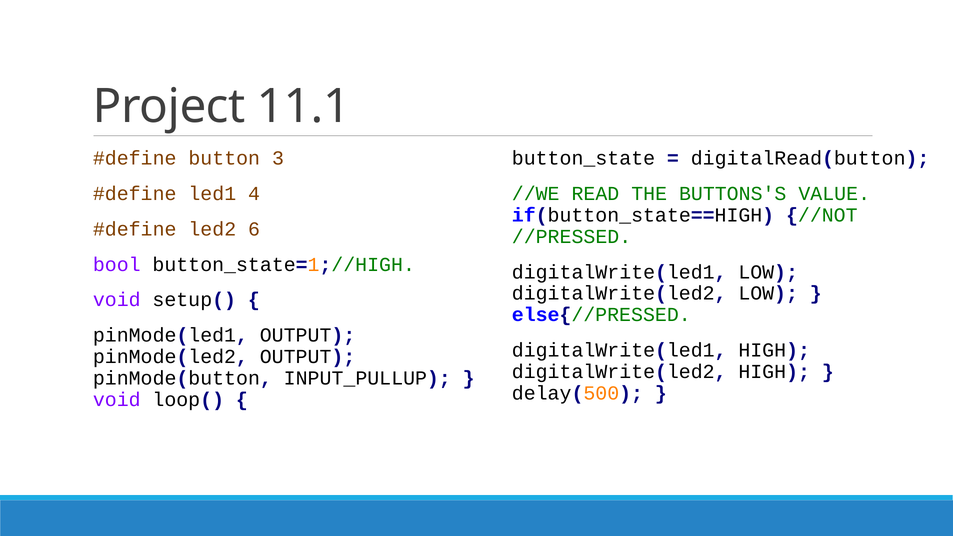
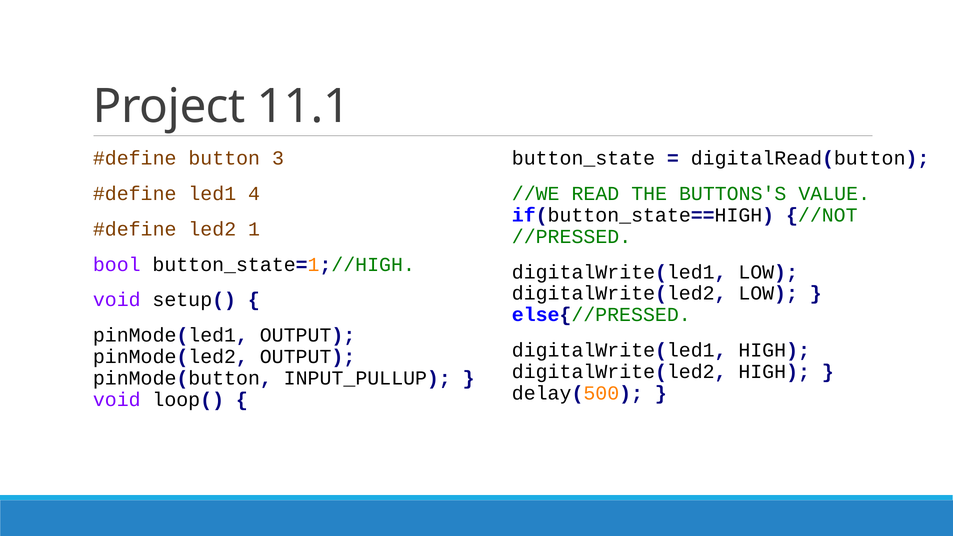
6: 6 -> 1
